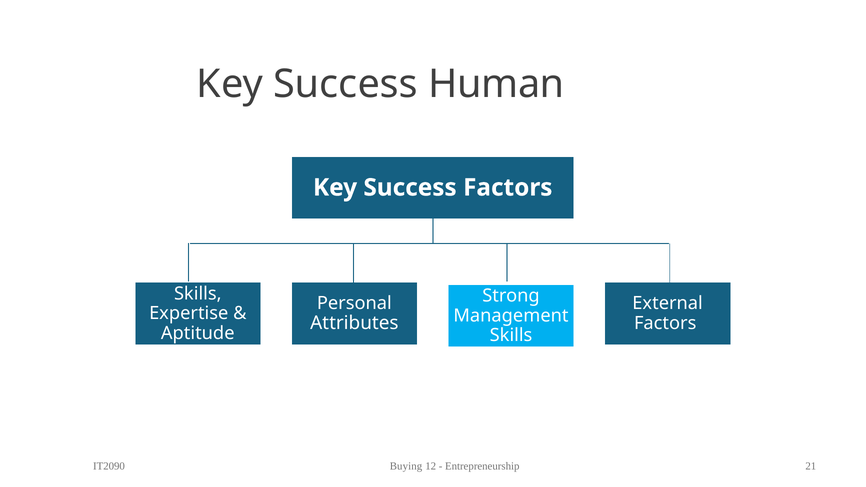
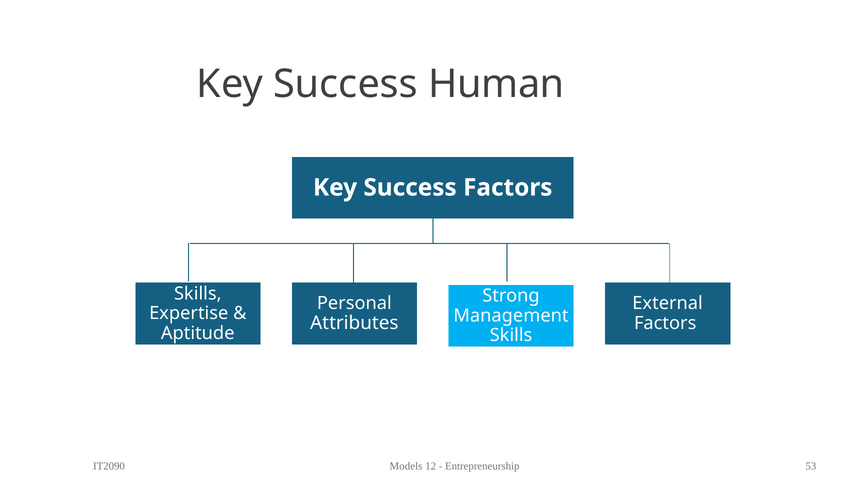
Buying: Buying -> Models
21: 21 -> 53
